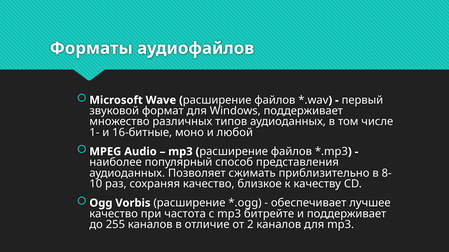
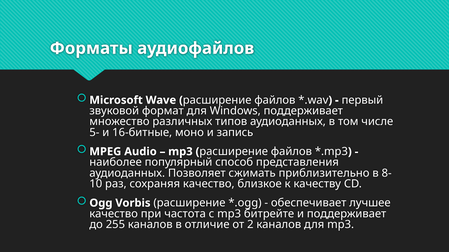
1-: 1- -> 5-
любой: любой -> запись
